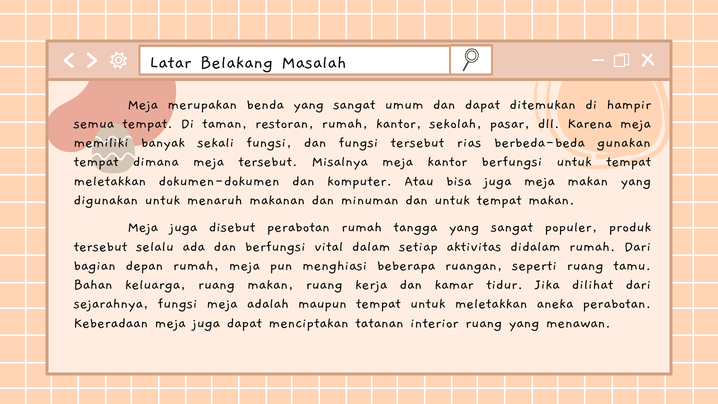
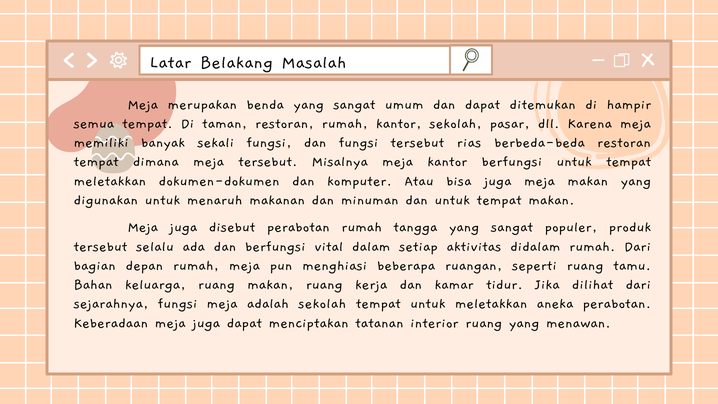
berbeda-beda gunakan: gunakan -> restoran
adalah maupun: maupun -> sekolah
